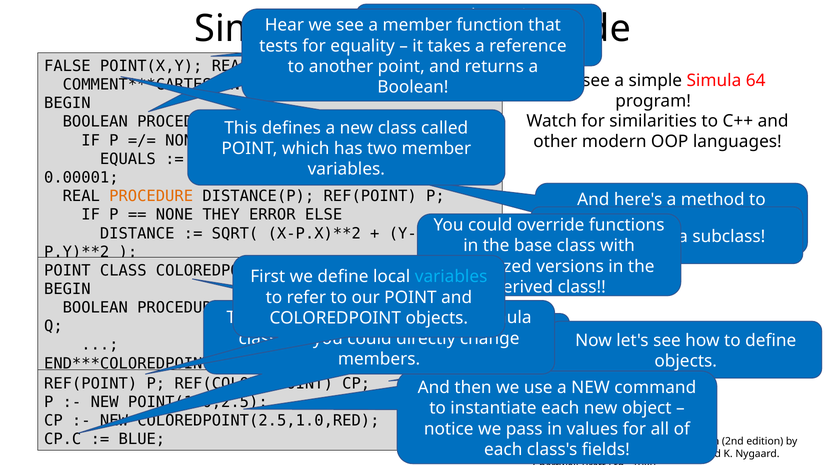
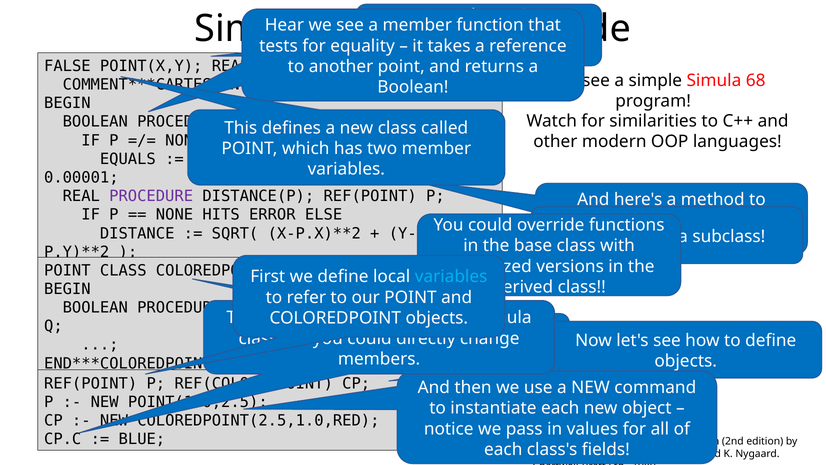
64: 64 -> 68
PROCEDURE at (151, 196) colour: orange -> purple
THEY: THEY -> HITS
